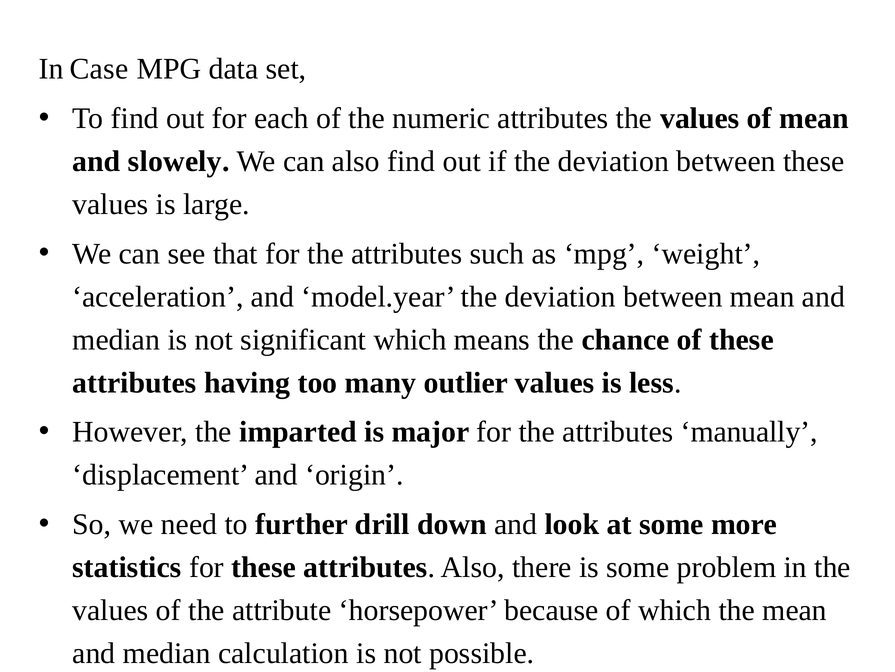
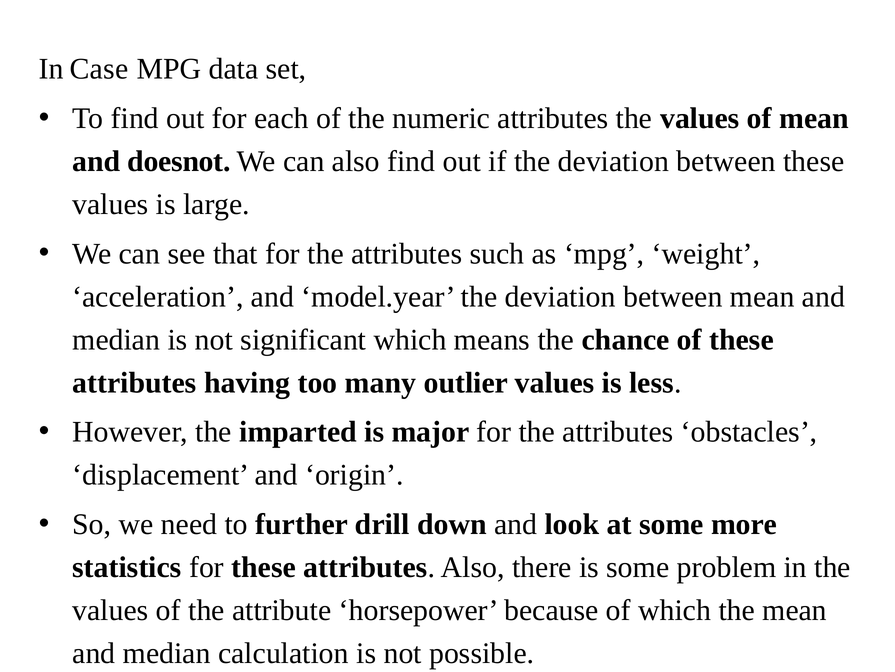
slowely: slowely -> doesnot
manually: manually -> obstacles
